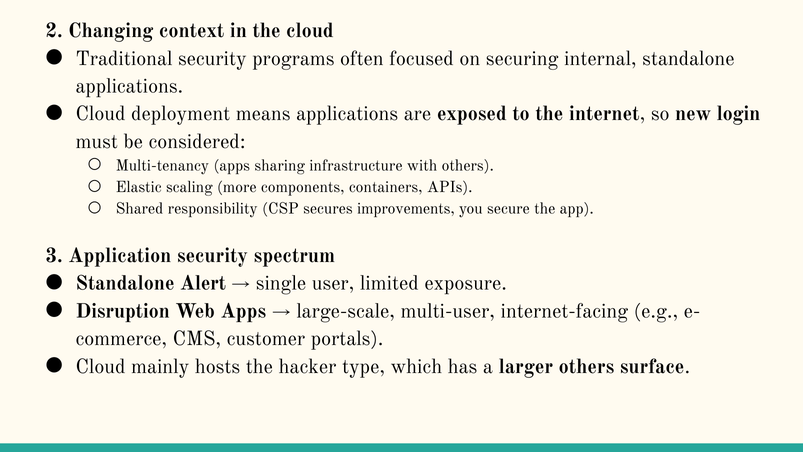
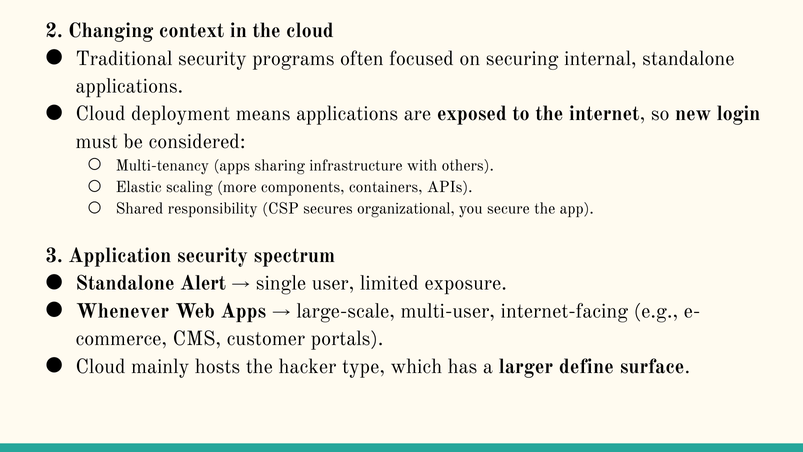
improvements: improvements -> organizational
Disruption: Disruption -> Whenever
larger others: others -> define
